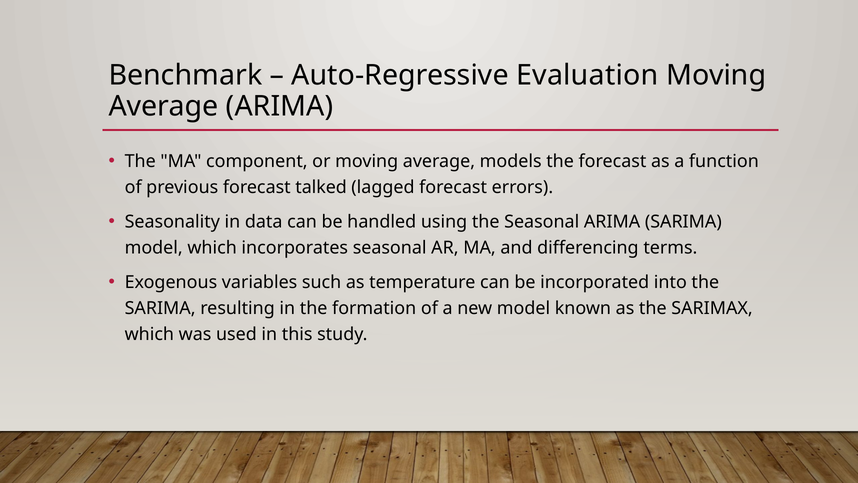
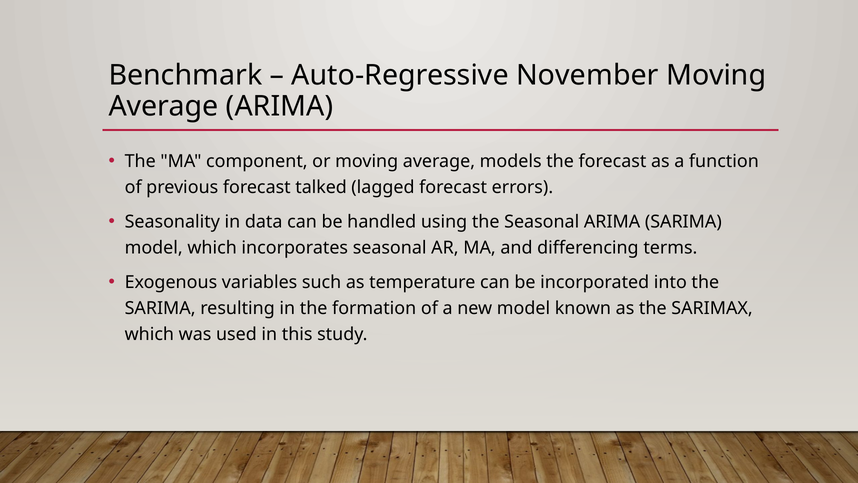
Evaluation: Evaluation -> November
